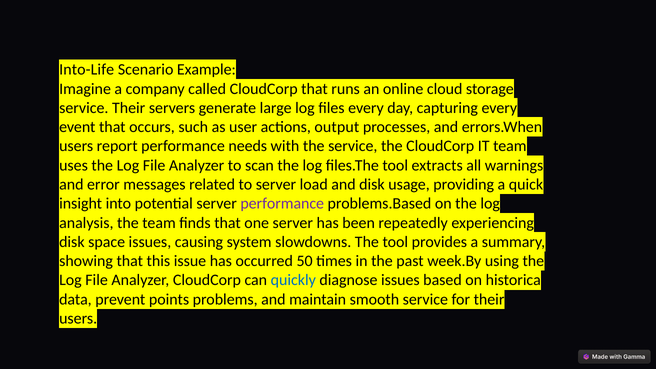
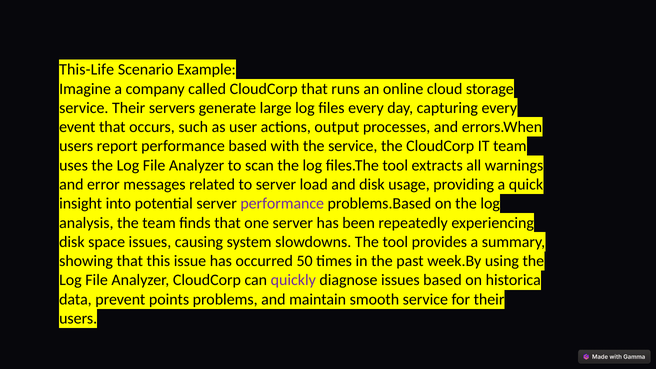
Into-Life: Into-Life -> This-Life
performance needs: needs -> based
quickly colour: blue -> purple
